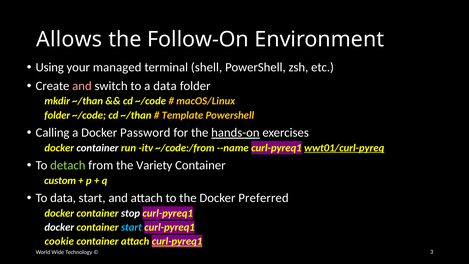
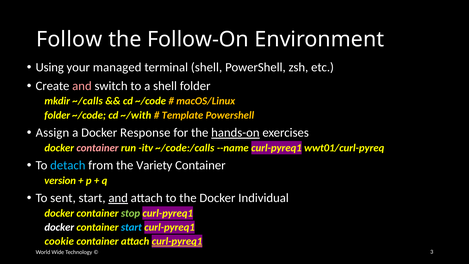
Allows: Allows -> Follow
a data: data -> shell
mkdir ~/than: ~/than -> ~/calls
cd ~/than: ~/than -> ~/with
Calling: Calling -> Assign
Password: Password -> Response
container at (98, 148) colour: white -> pink
~/code:/from: ~/code:/from -> ~/code:/calls
wwt01/curl-pyreq underline: present -> none
detach colour: light green -> light blue
custom: custom -> version
To data: data -> sent
and at (118, 198) underline: none -> present
Preferred: Preferred -> Individual
stop colour: white -> light green
